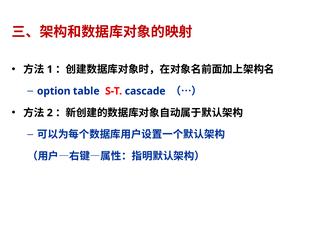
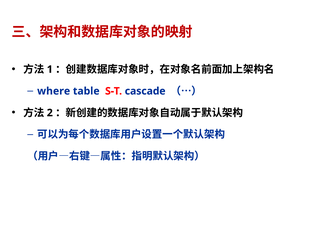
option: option -> where
